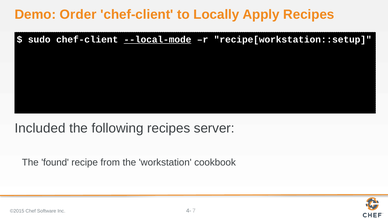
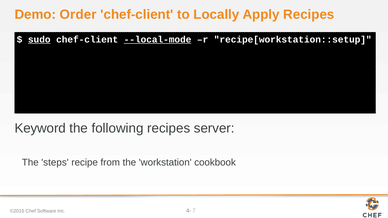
sudo underline: none -> present
Included: Included -> Keyword
found: found -> steps
